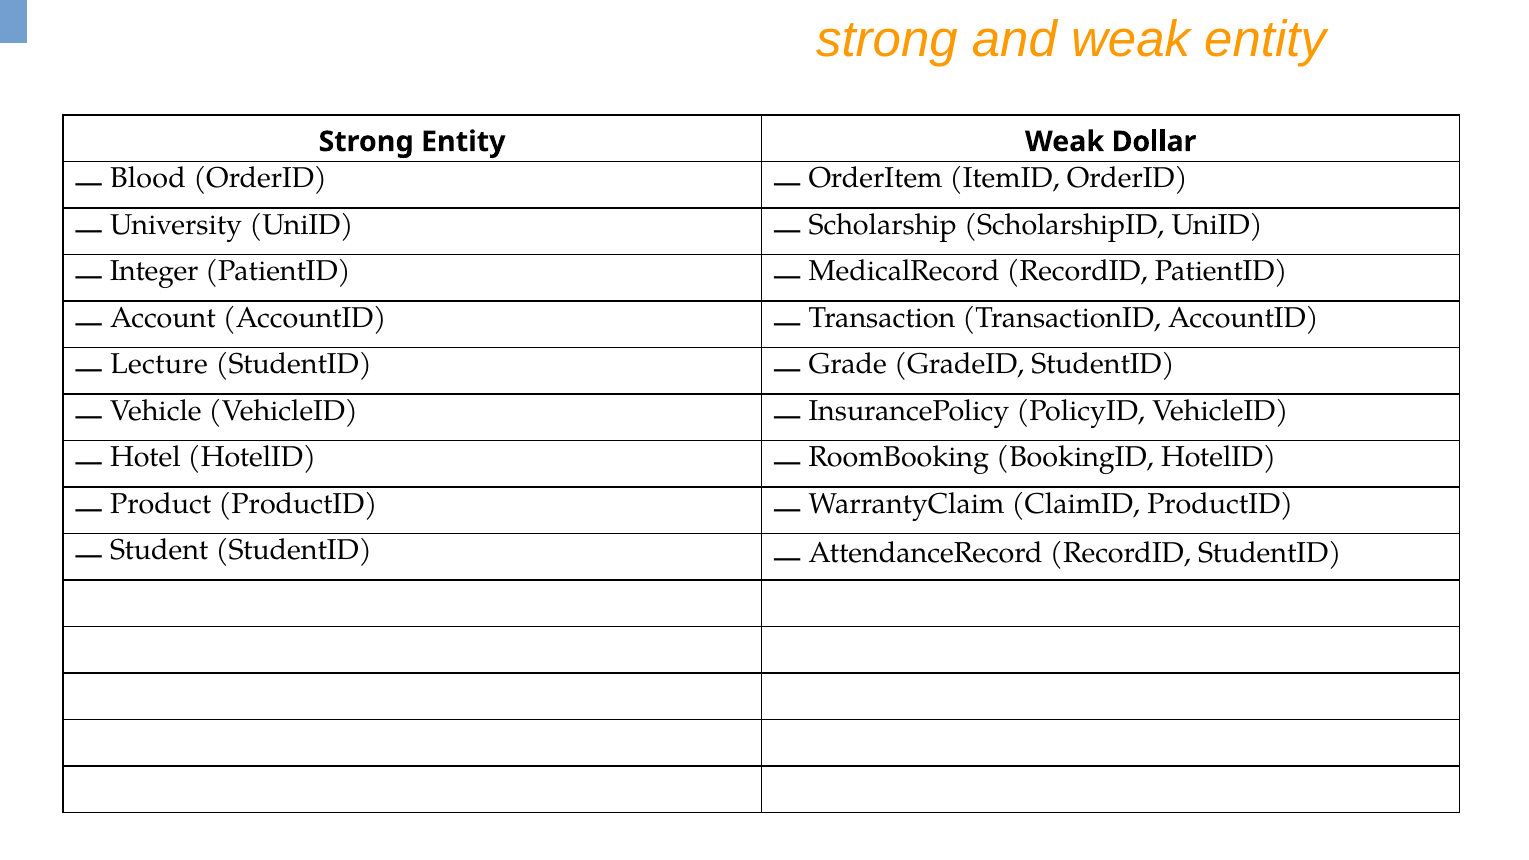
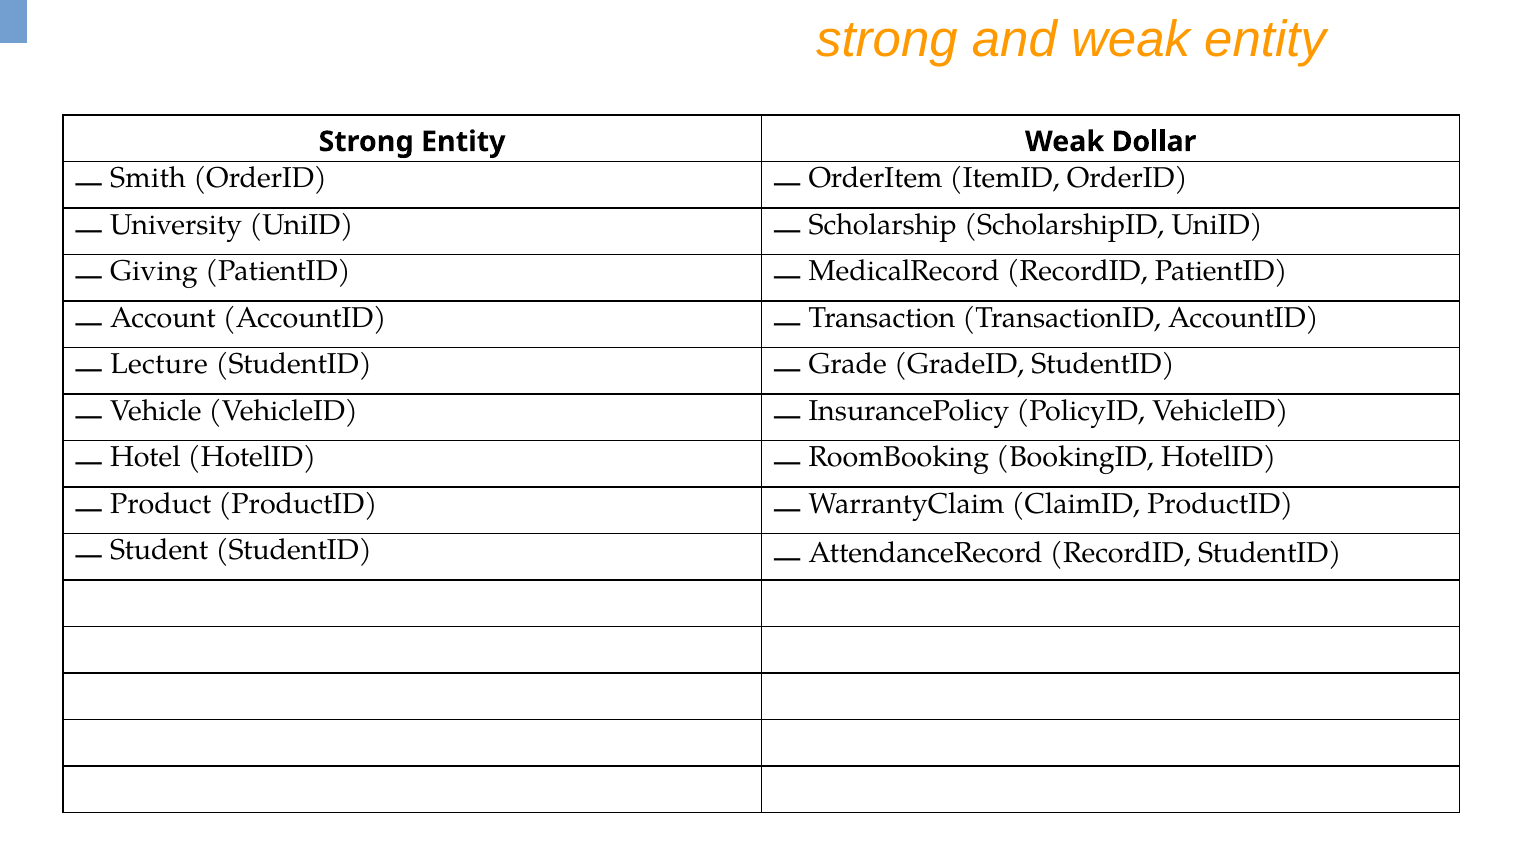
Blood: Blood -> Smith
Integer: Integer -> Giving
